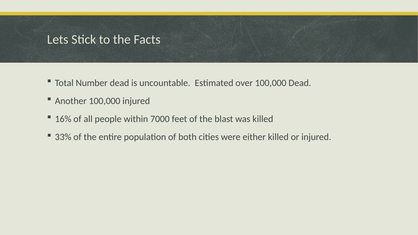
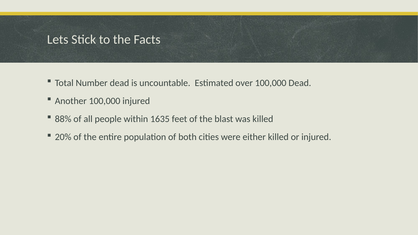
16%: 16% -> 88%
7000: 7000 -> 1635
33%: 33% -> 20%
